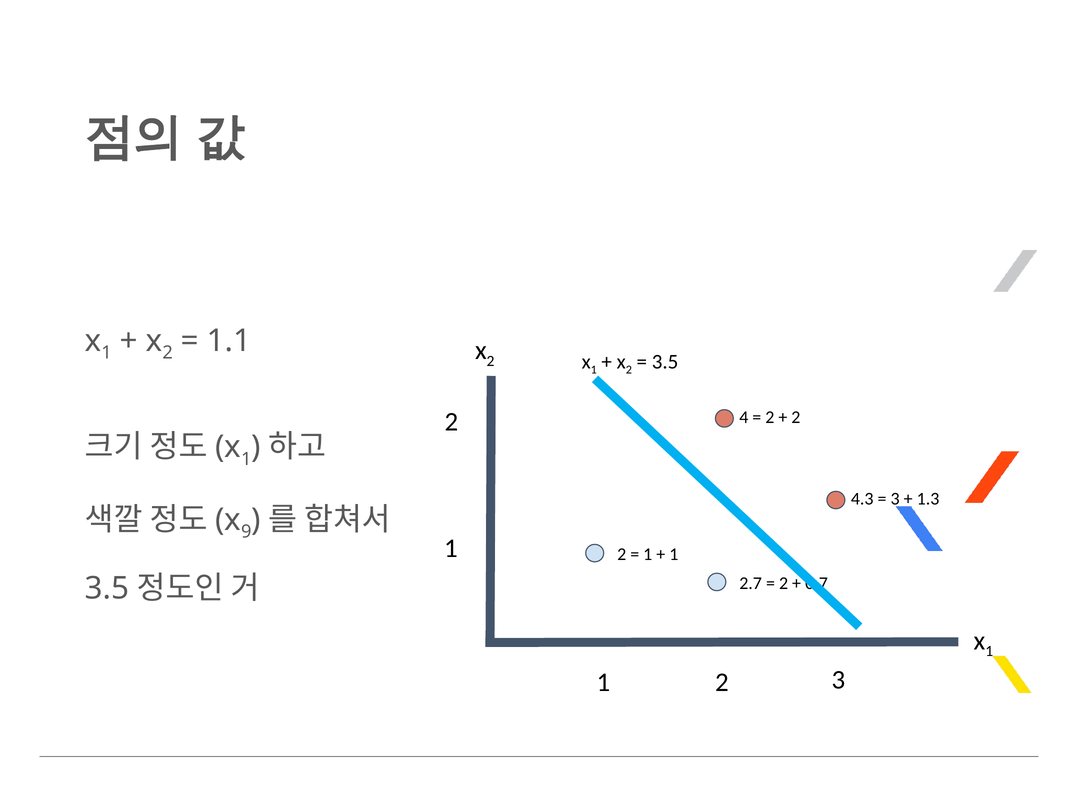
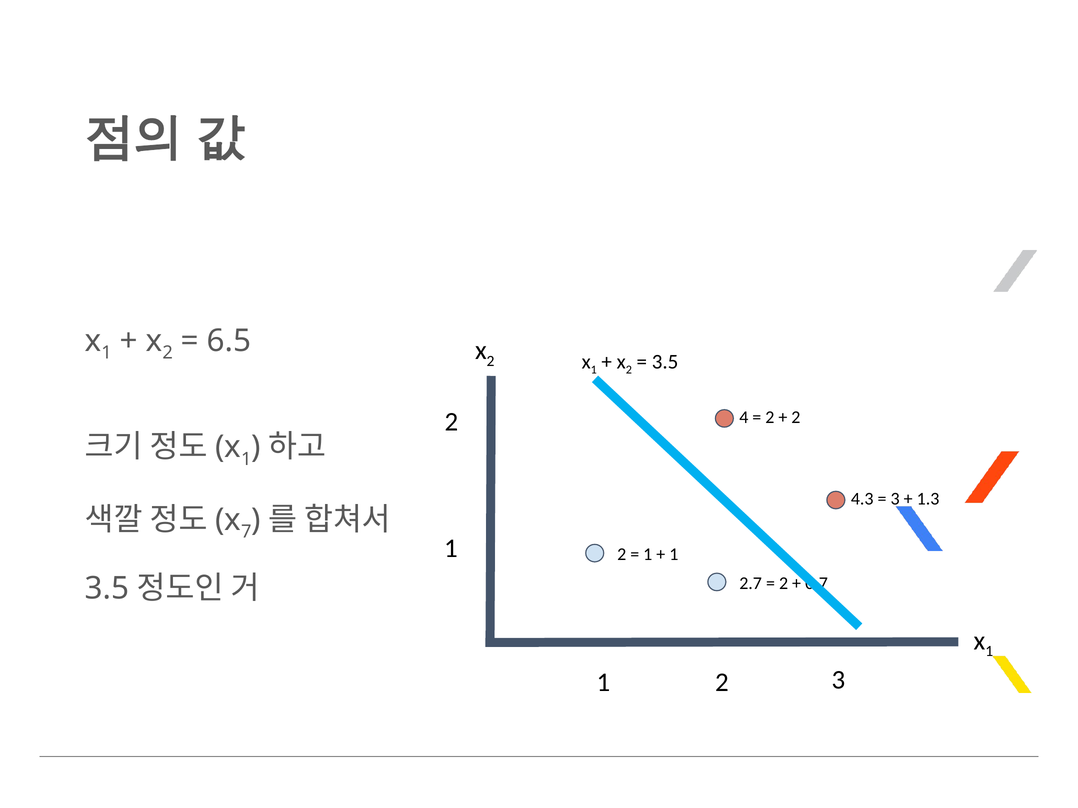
1.1: 1.1 -> 6.5
9: 9 -> 7
